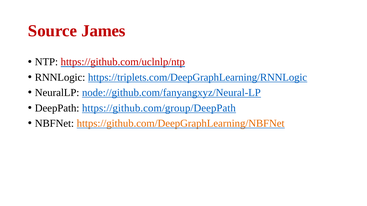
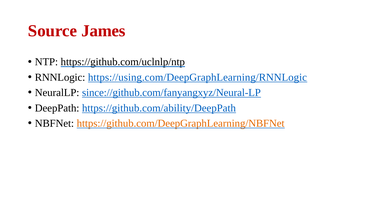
https://github.com/uclnlp/ntp colour: red -> black
https://triplets.com/DeepGraphLearning/RNNLogic: https://triplets.com/DeepGraphLearning/RNNLogic -> https://using.com/DeepGraphLearning/RNNLogic
node://github.com/fanyangxyz/Neural-LP: node://github.com/fanyangxyz/Neural-LP -> since://github.com/fanyangxyz/Neural-LP
https://github.com/group/DeepPath: https://github.com/group/DeepPath -> https://github.com/ability/DeepPath
